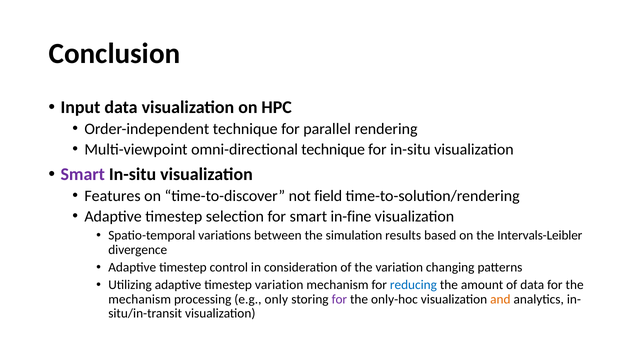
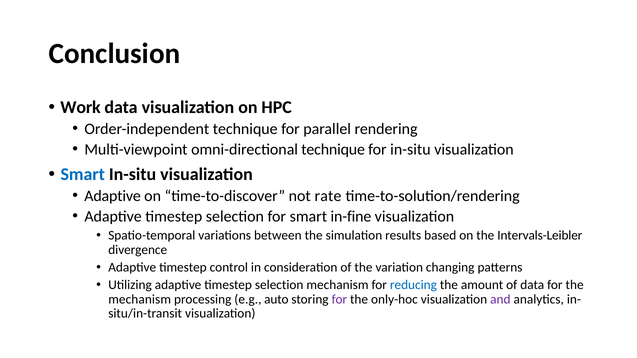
Input: Input -> Work
Smart at (83, 174) colour: purple -> blue
Features at (113, 196): Features -> Adaptive
field: field -> rate
Utilizing adaptive timestep variation: variation -> selection
only: only -> auto
and colour: orange -> purple
